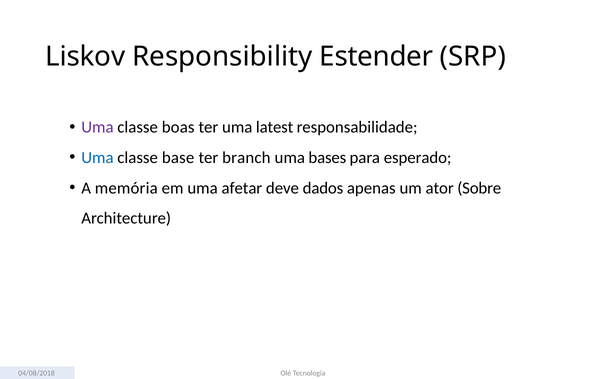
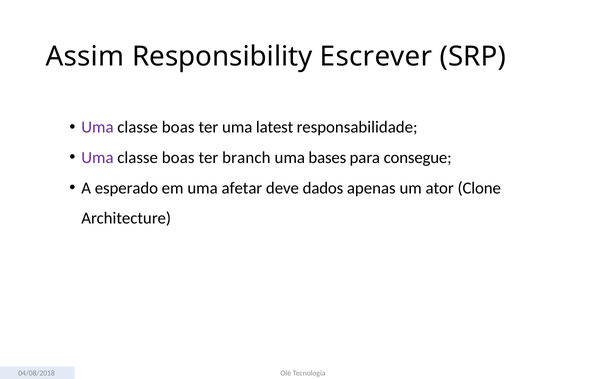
Liskov: Liskov -> Assim
Estender: Estender -> Escrever
Uma at (97, 158) colour: blue -> purple
base at (178, 158): base -> boas
esperado: esperado -> consegue
memória: memória -> esperado
Sobre: Sobre -> Clone
